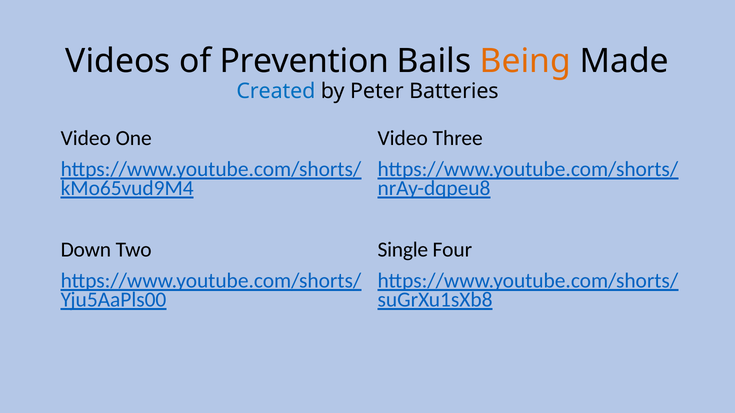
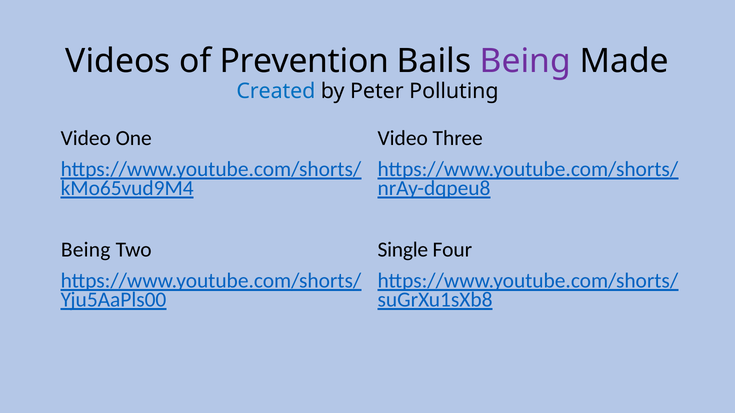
Being at (525, 61) colour: orange -> purple
Batteries: Batteries -> Polluting
Down at (86, 250): Down -> Being
